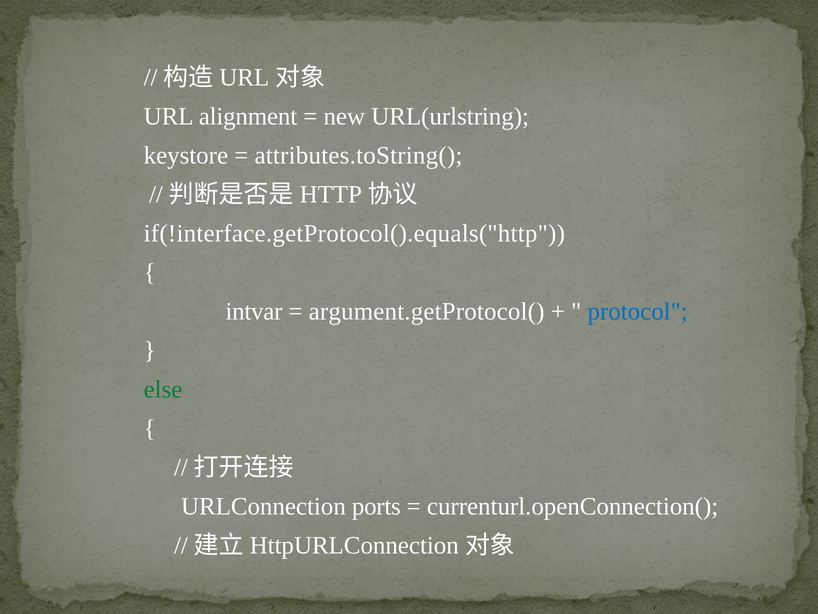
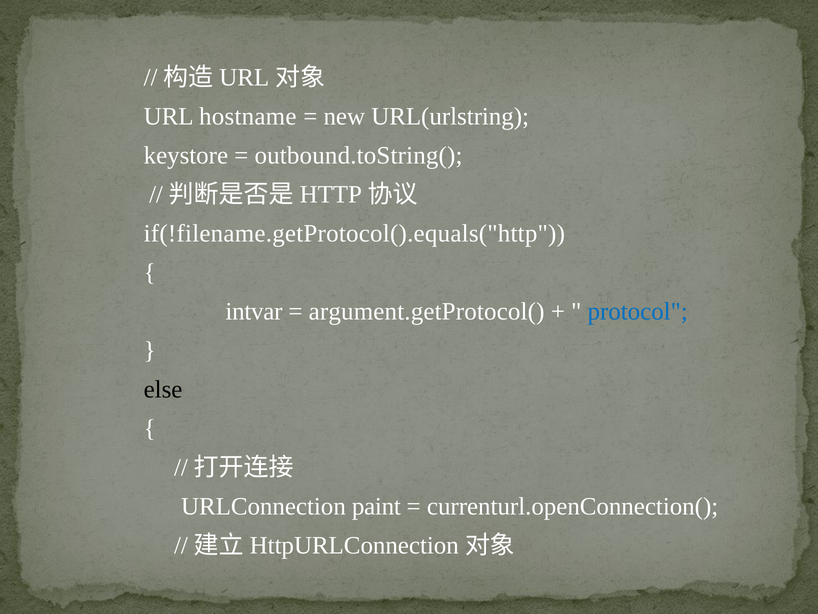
alignment: alignment -> hostname
attributes.toString(: attributes.toString( -> outbound.toString(
if(!interface.getProtocol().equals("http: if(!interface.getProtocol().equals("http -> if(!filename.getProtocol().equals("http
else colour: green -> black
ports: ports -> paint
